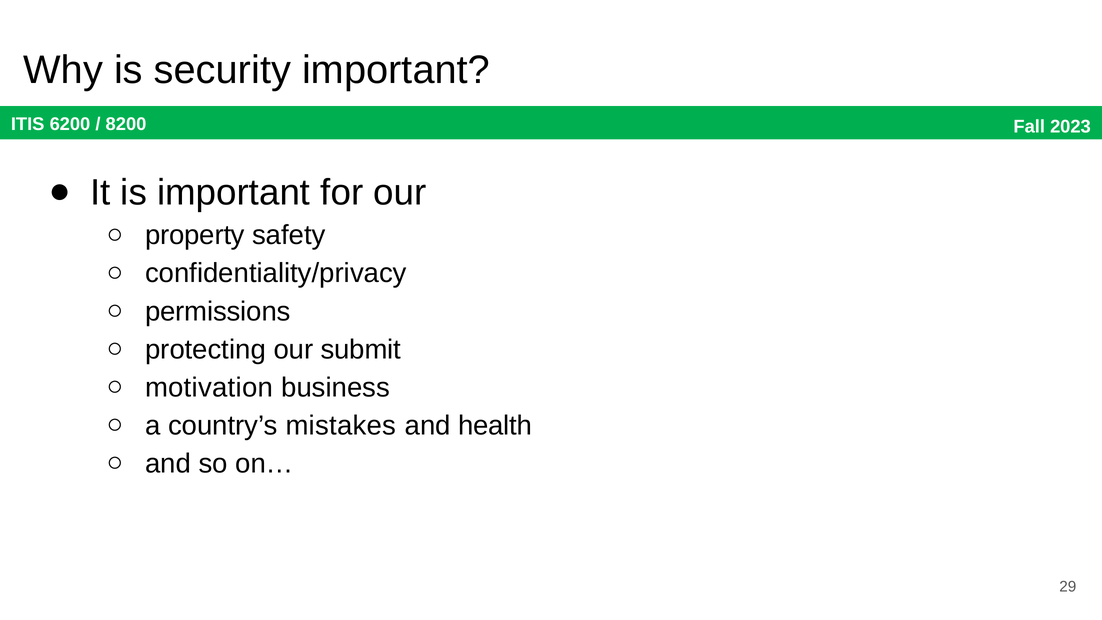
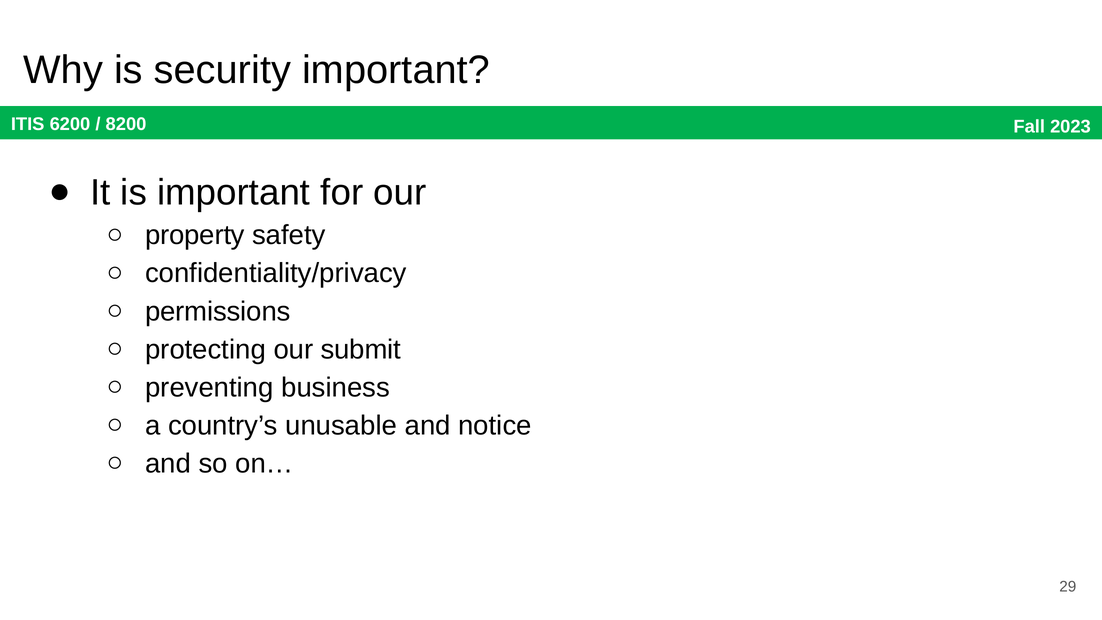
motivation: motivation -> preventing
mistakes: mistakes -> unusable
health: health -> notice
